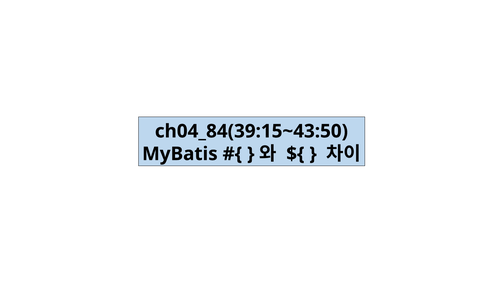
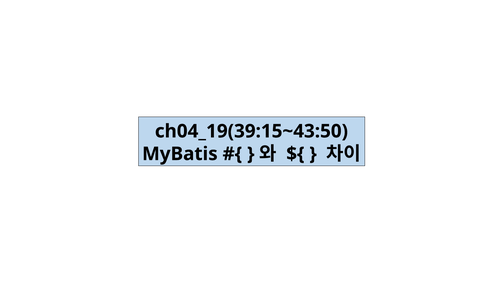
ch04_84(39:15~43:50: ch04_84(39:15~43:50 -> ch04_19(39:15~43:50
